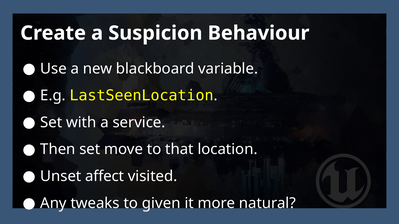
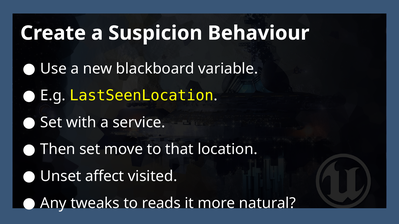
given: given -> reads
